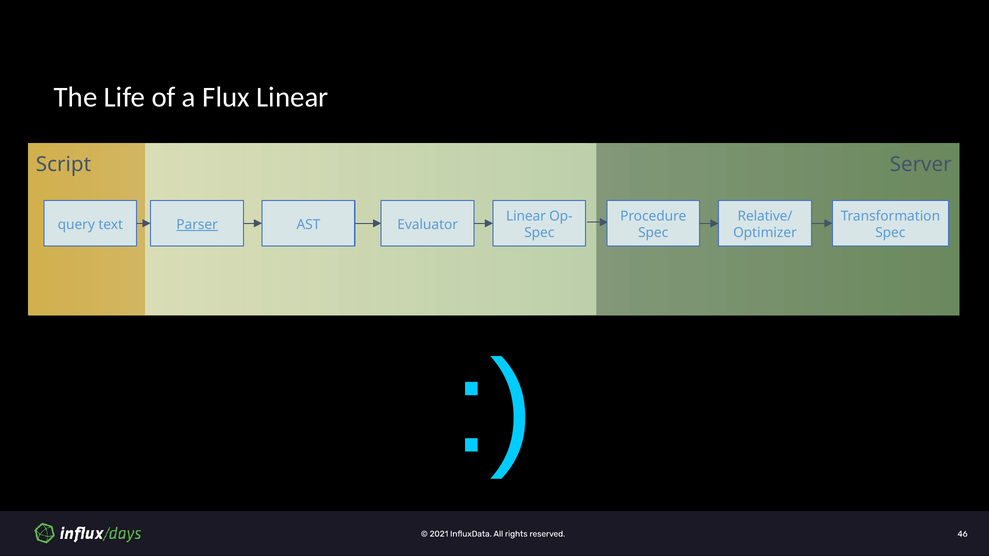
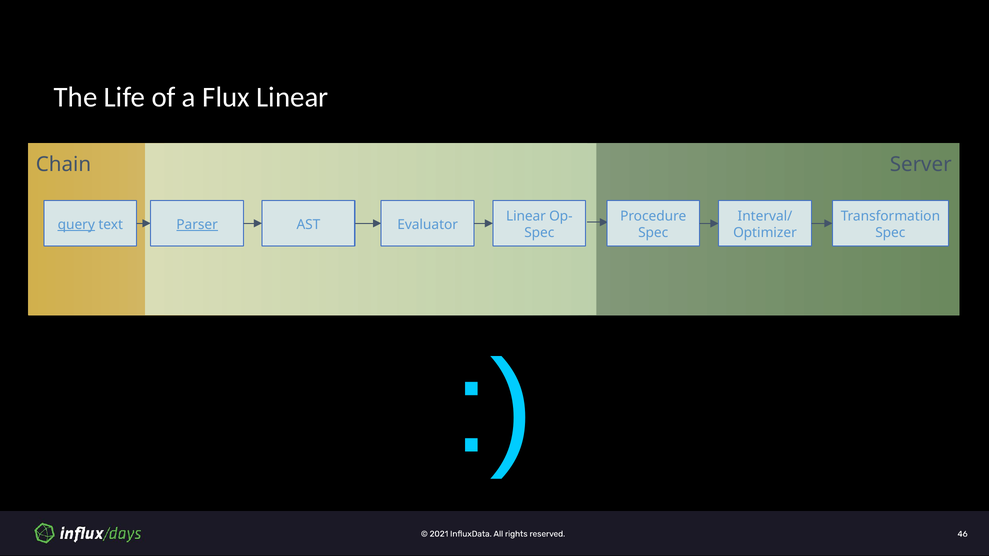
Script: Script -> Chain
Relative/: Relative/ -> Interval/
query underline: none -> present
